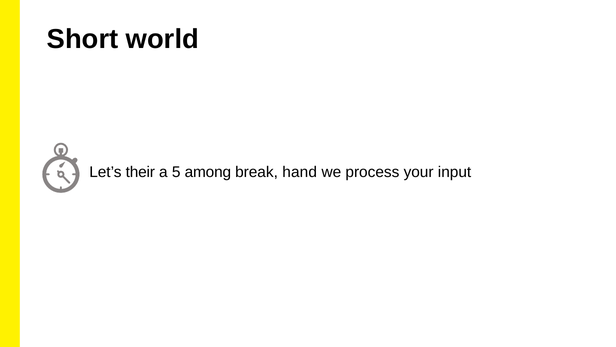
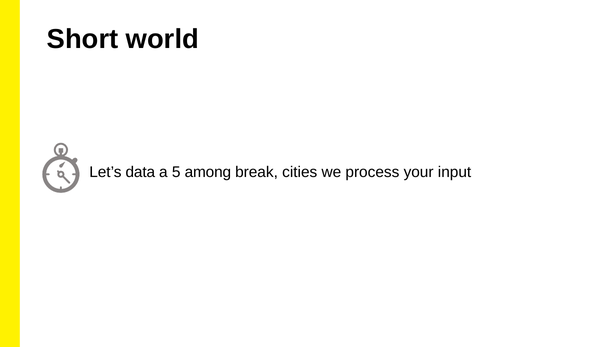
their: their -> data
hand: hand -> cities
